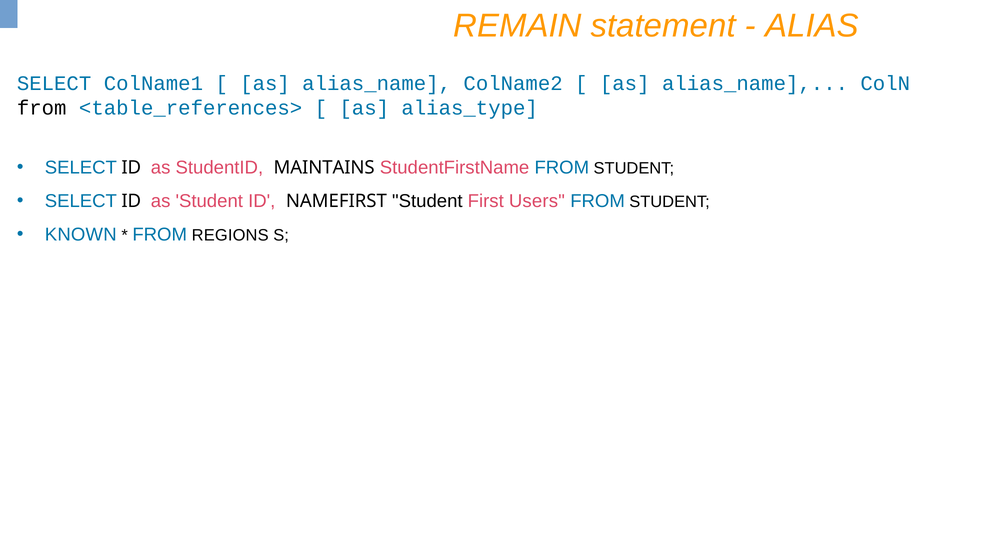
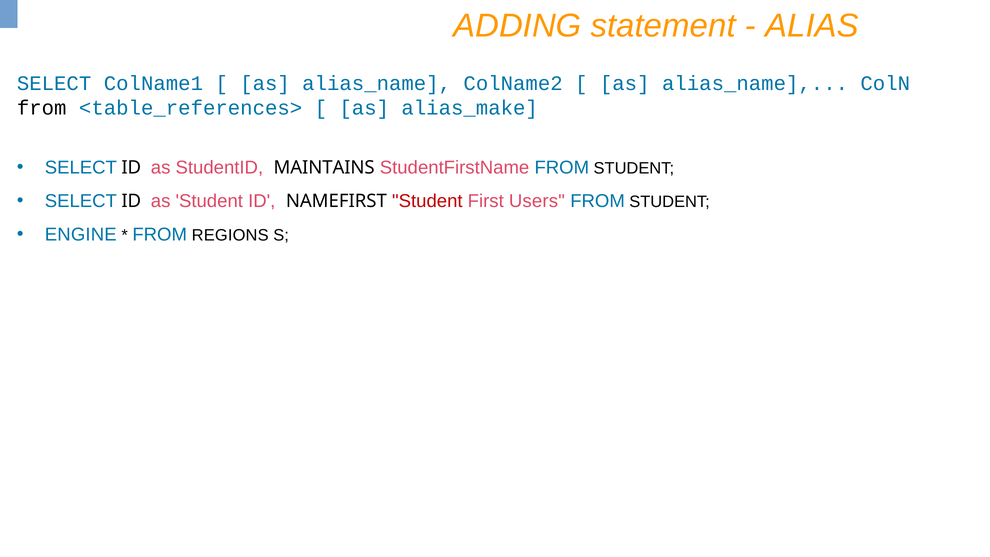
REMAIN: REMAIN -> ADDING
alias_type: alias_type -> alias_make
Student at (427, 201) colour: black -> red
KNOWN: KNOWN -> ENGINE
